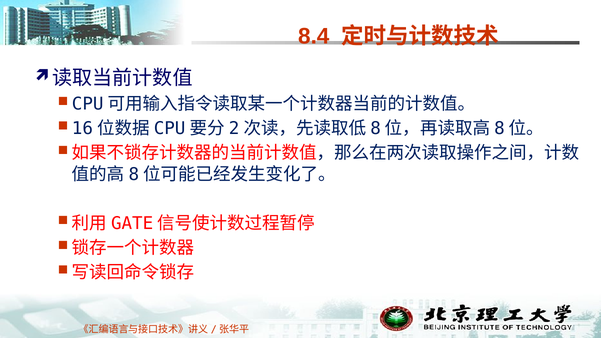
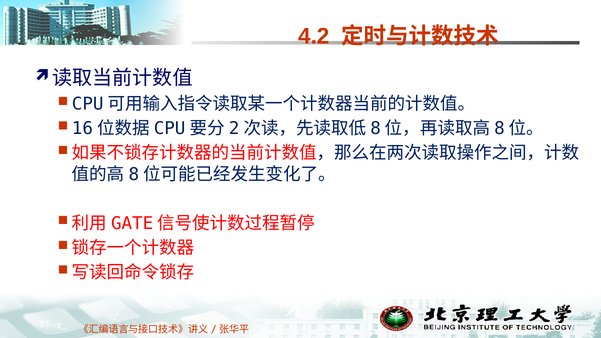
8.4: 8.4 -> 4.2
